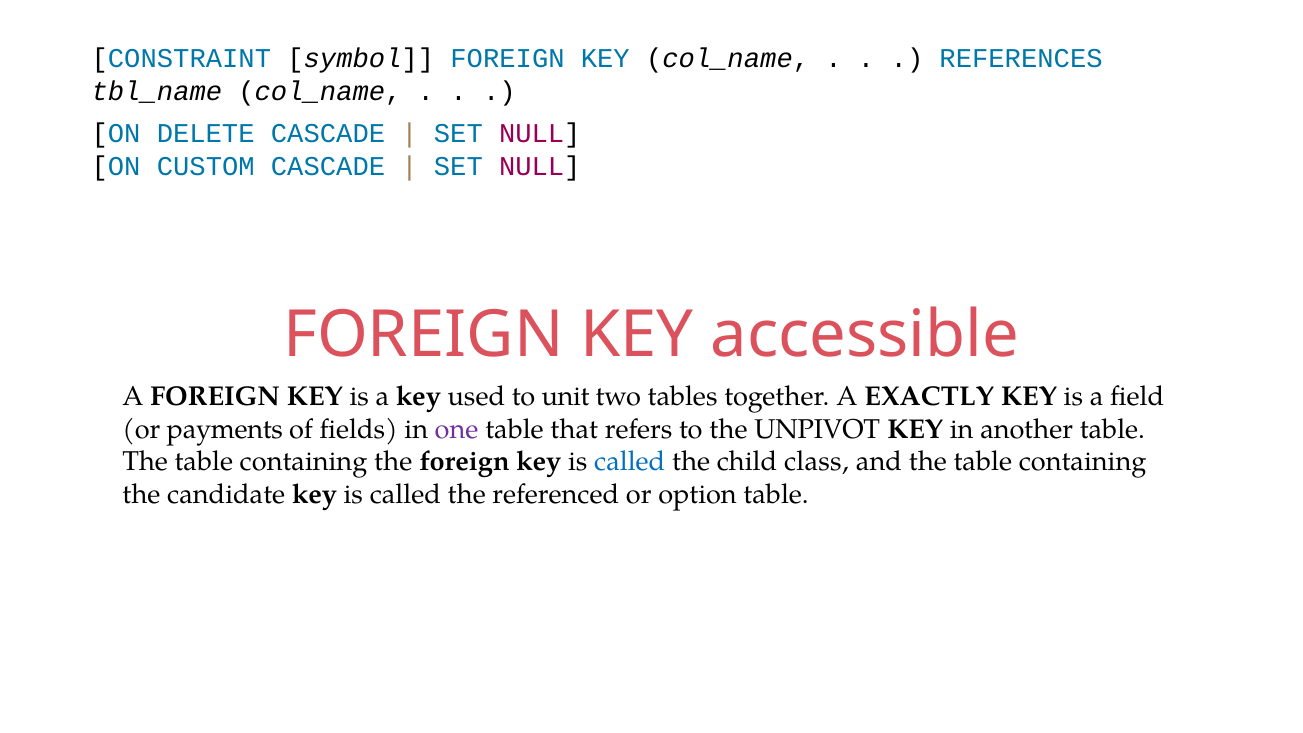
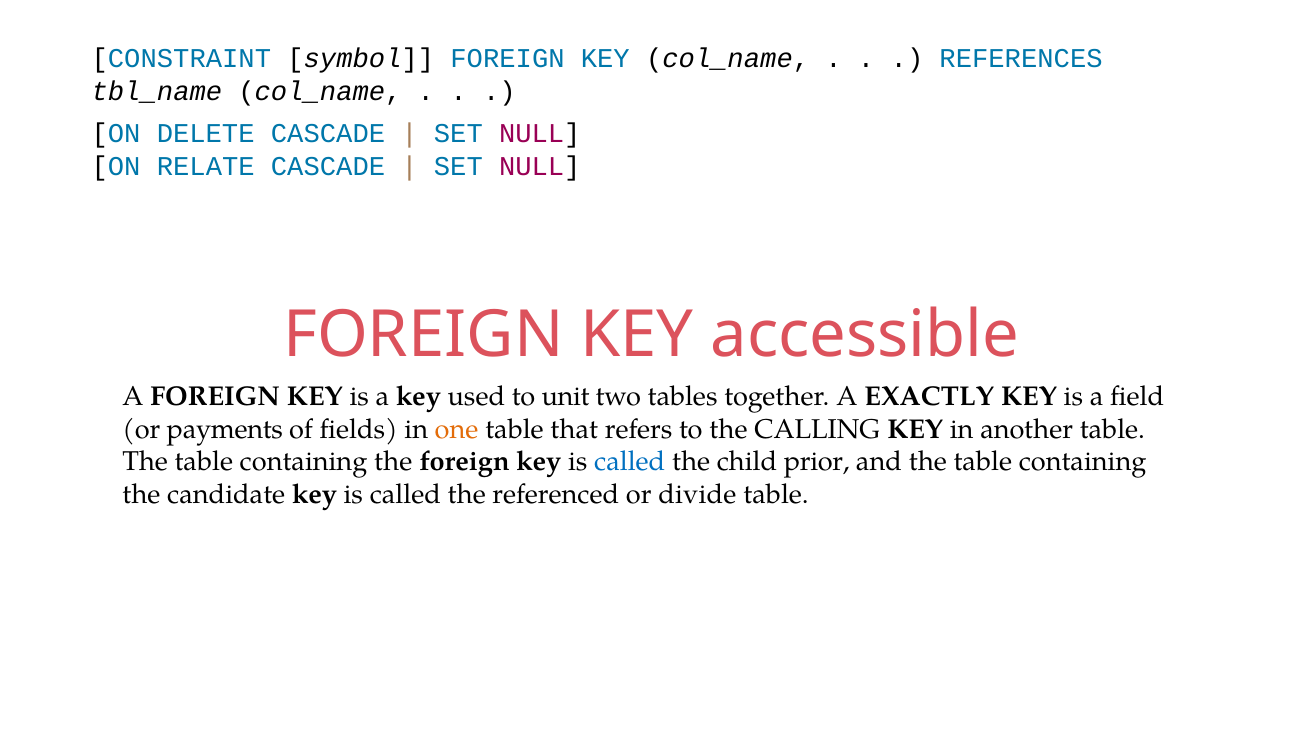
CUSTOM: CUSTOM -> RELATE
one colour: purple -> orange
UNPIVOT: UNPIVOT -> CALLING
class: class -> prior
option: option -> divide
